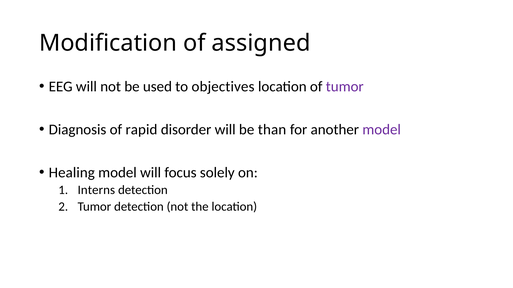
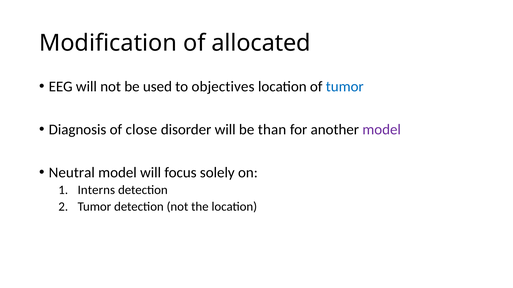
assigned: assigned -> allocated
tumor at (345, 87) colour: purple -> blue
rapid: rapid -> close
Healing: Healing -> Neutral
